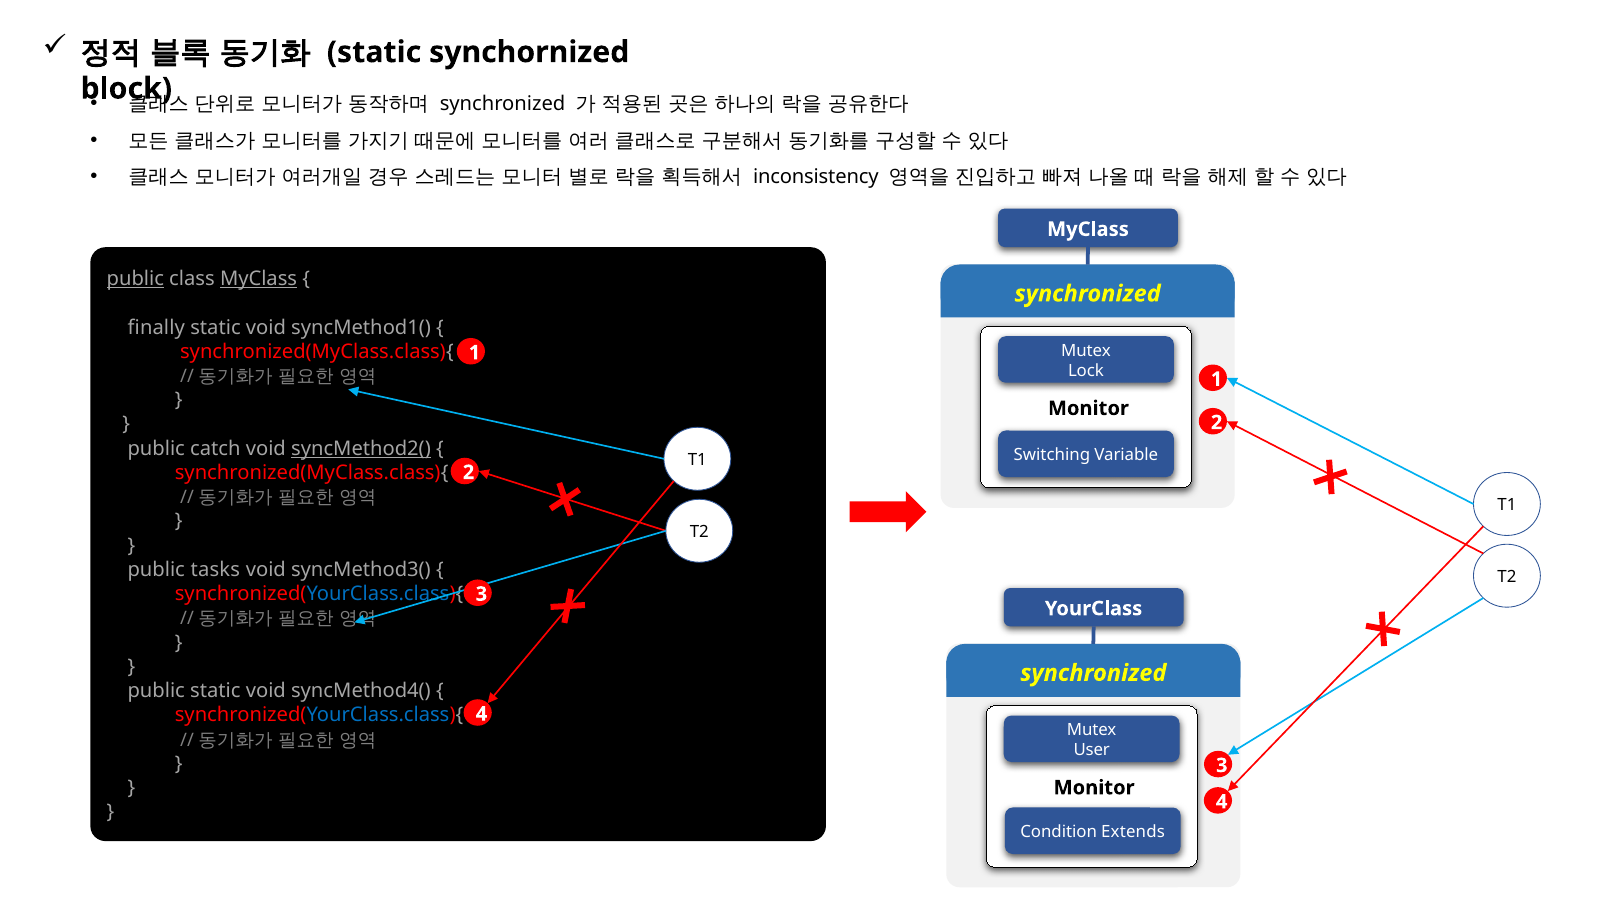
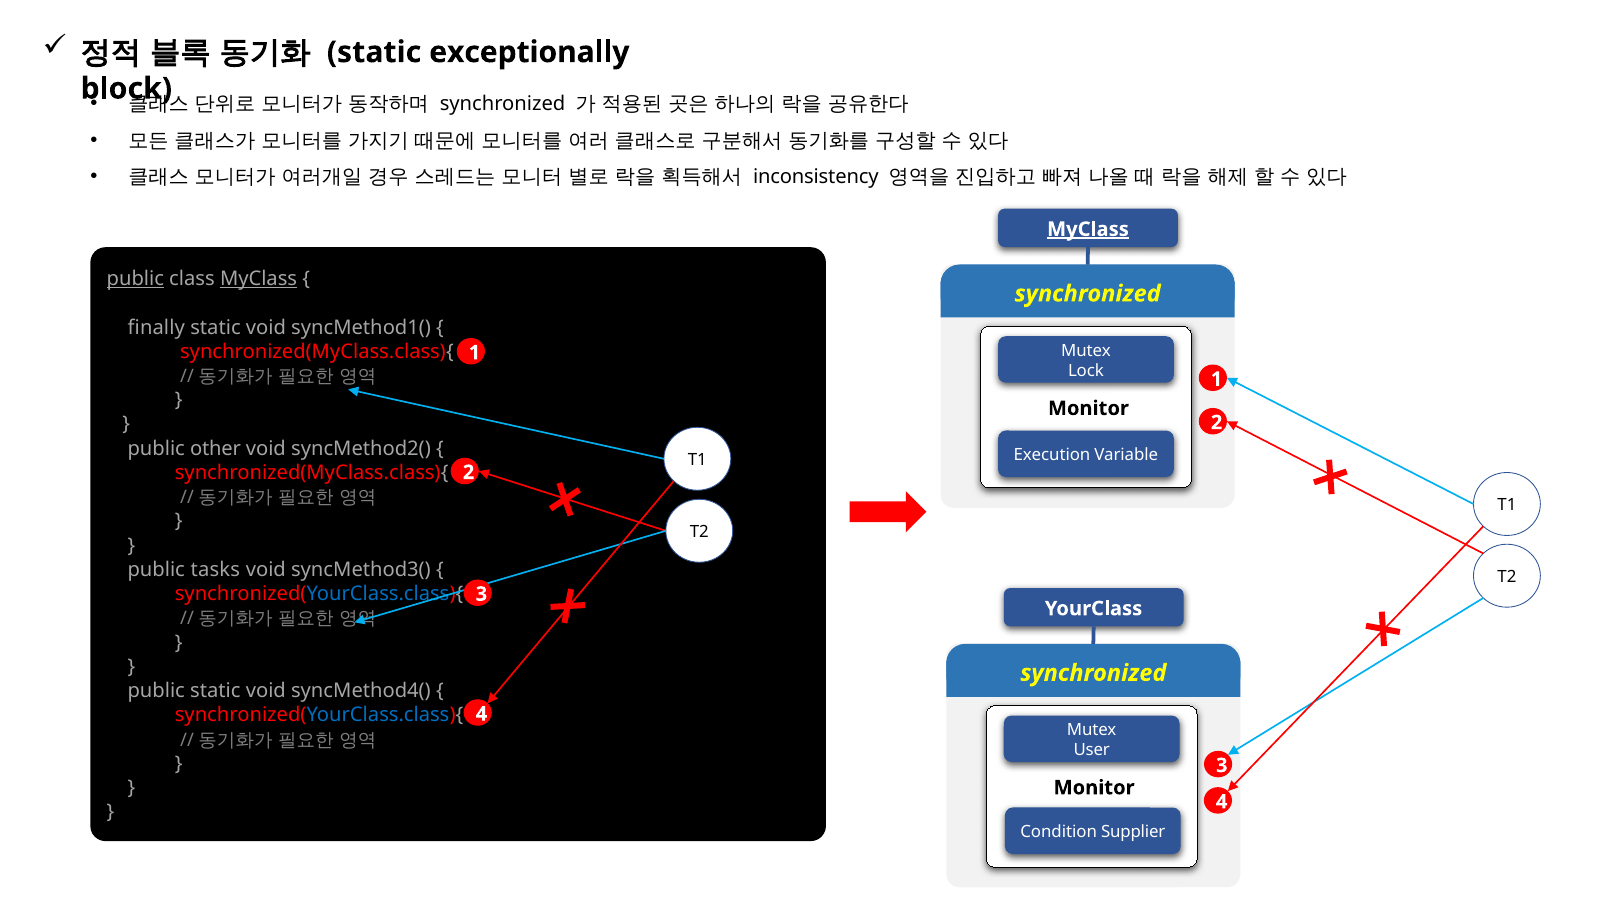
synchornized: synchornized -> exceptionally
MyClass at (1088, 229) underline: none -> present
catch: catch -> other
syncMethod2( underline: present -> none
Switching: Switching -> Execution
Extends: Extends -> Supplier
